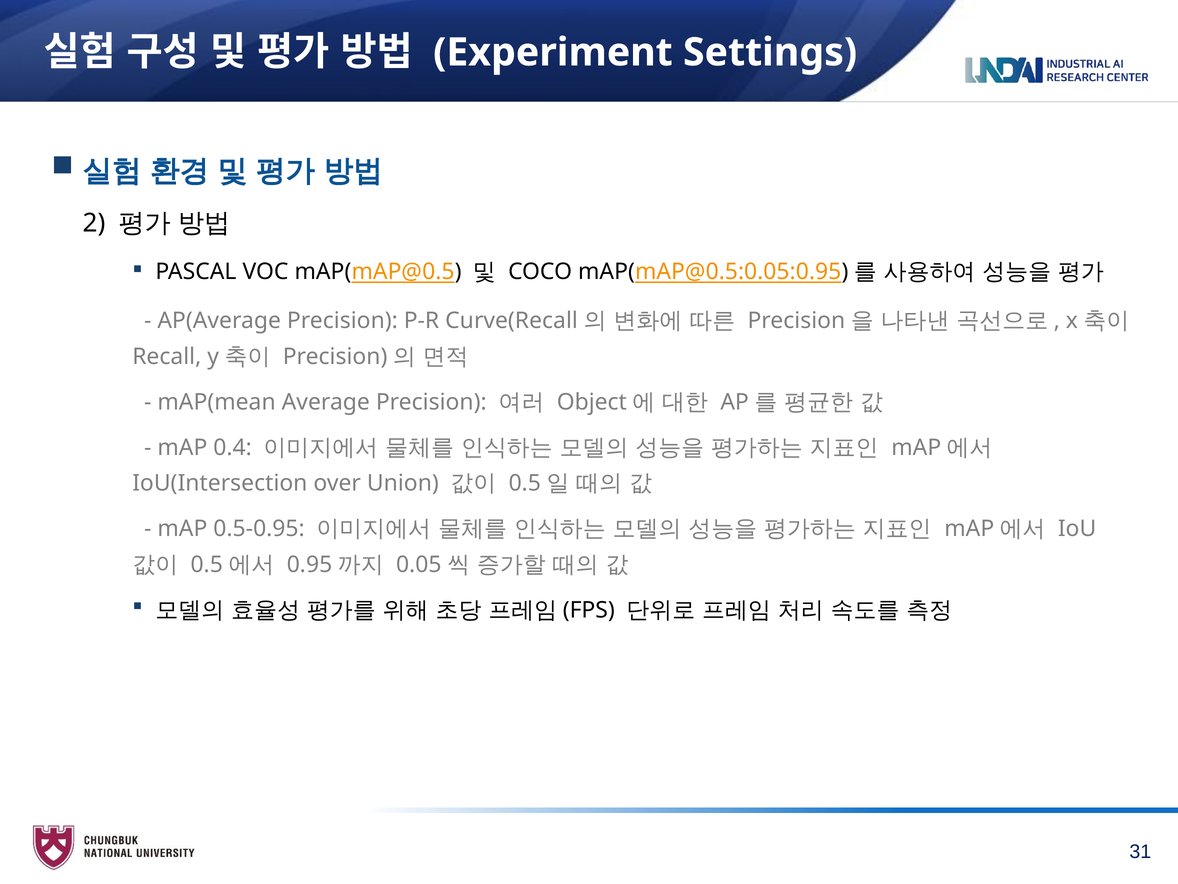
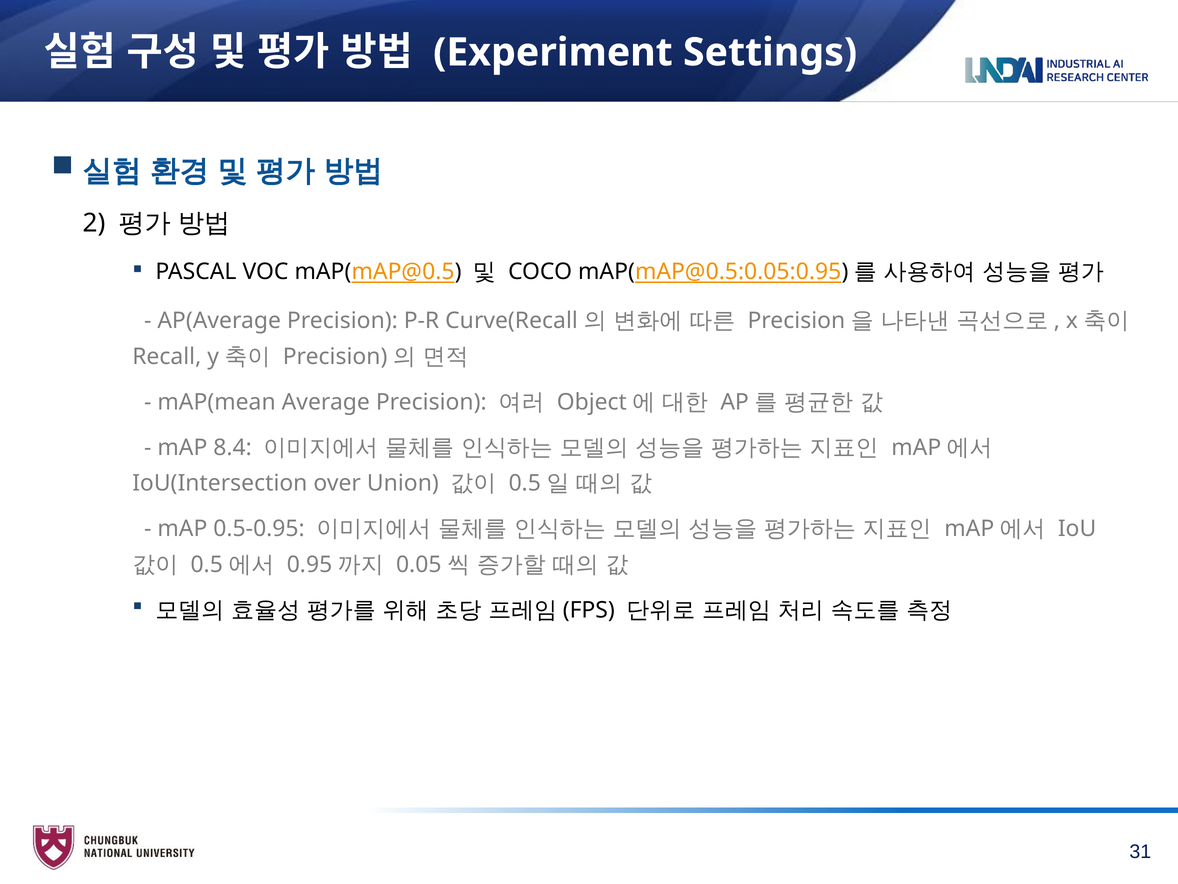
0.4: 0.4 -> 8.4
